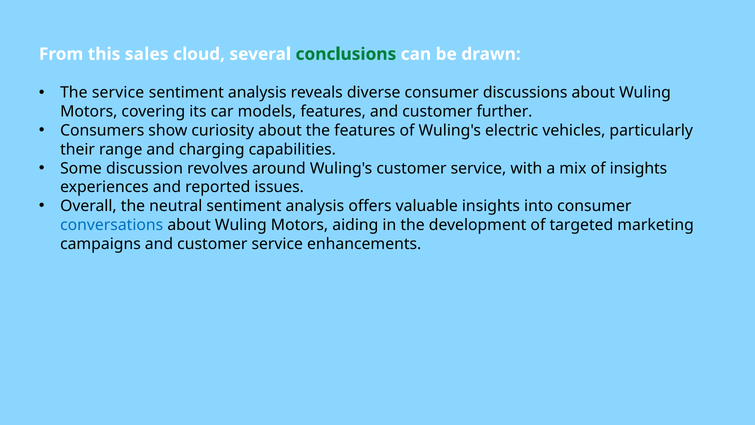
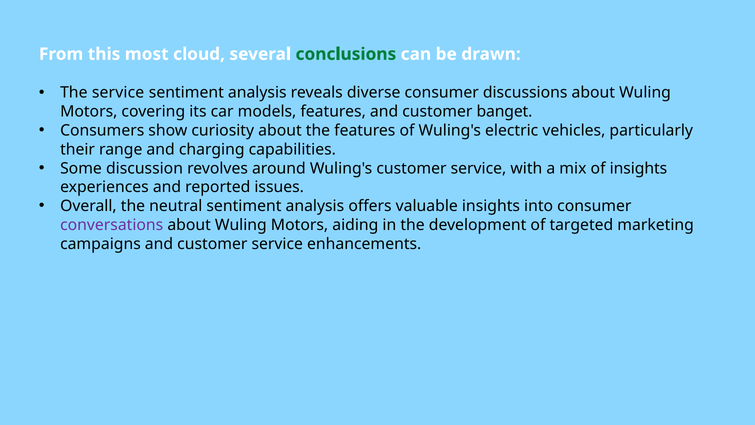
sales: sales -> most
further: further -> banget
conversations colour: blue -> purple
